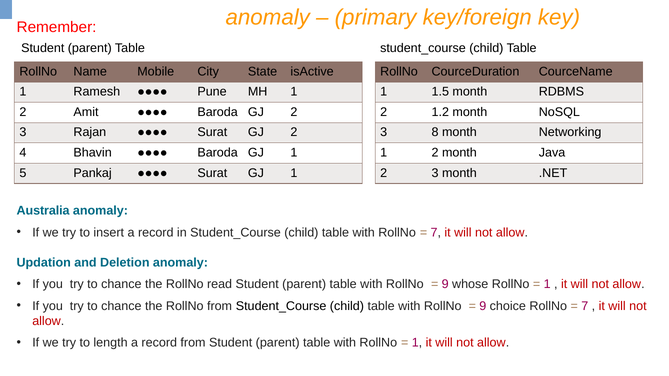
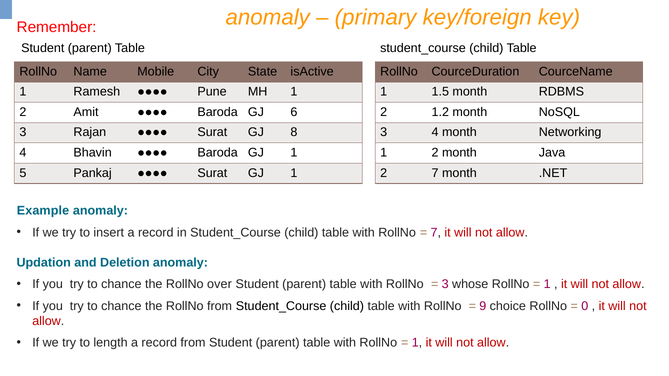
Baroda GJ 2: 2 -> 6
Surat GJ 2: 2 -> 8
3 8: 8 -> 4
3 at (435, 173): 3 -> 7
Australia: Australia -> Example
read: read -> over
9 at (445, 284): 9 -> 3
7 at (585, 306): 7 -> 0
